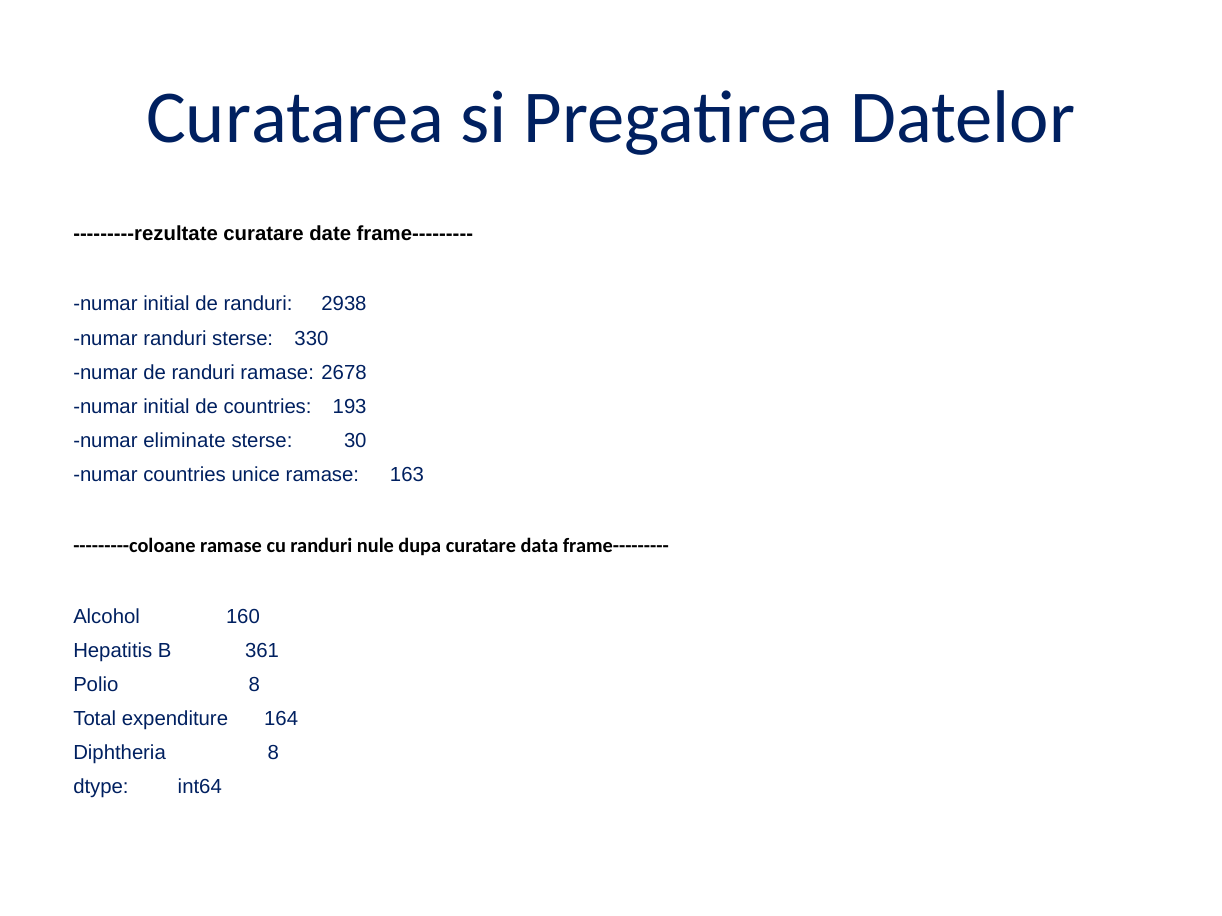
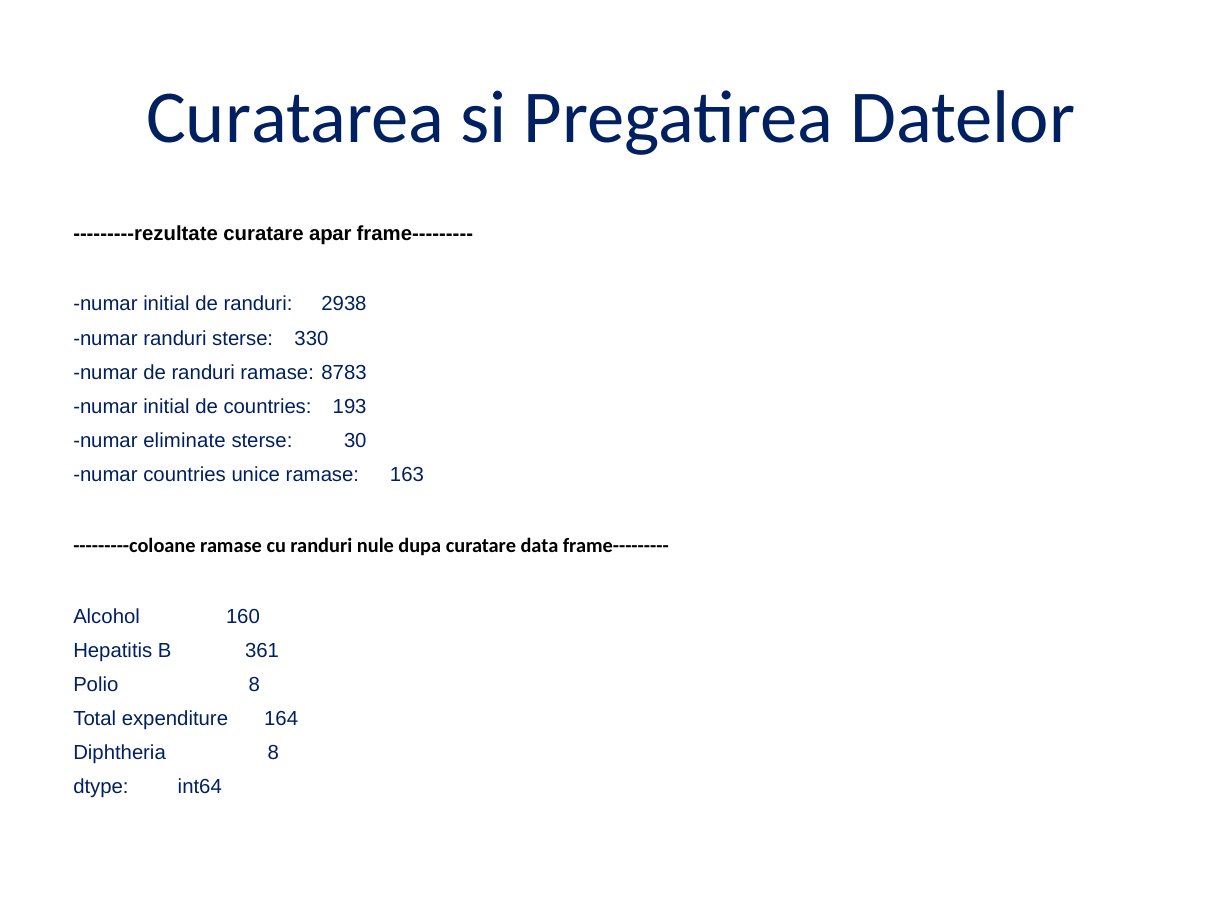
date: date -> apar
2678: 2678 -> 8783
